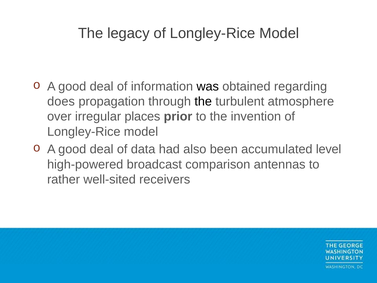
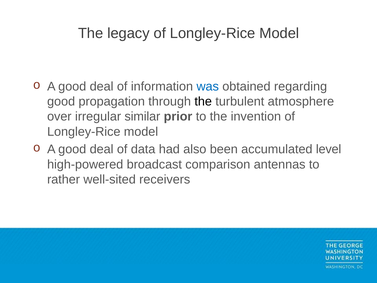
was colour: black -> blue
does at (61, 101): does -> good
places: places -> similar
